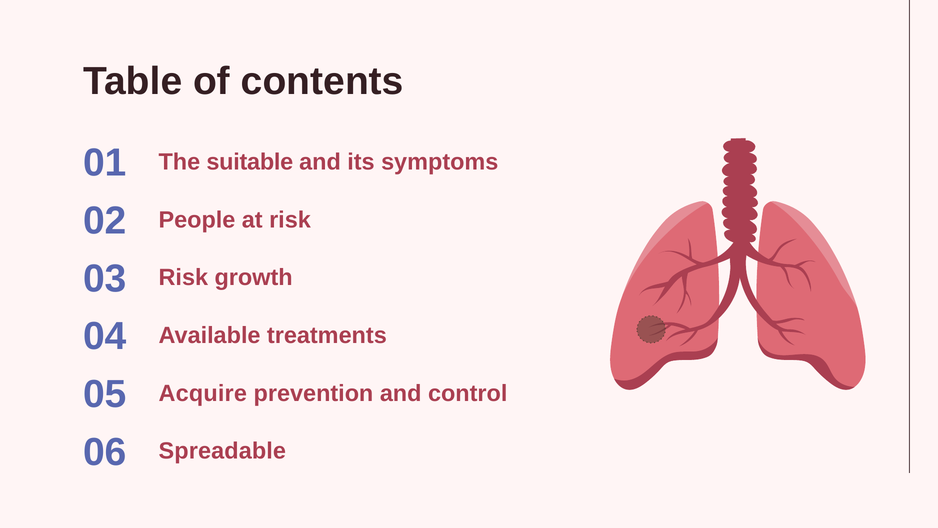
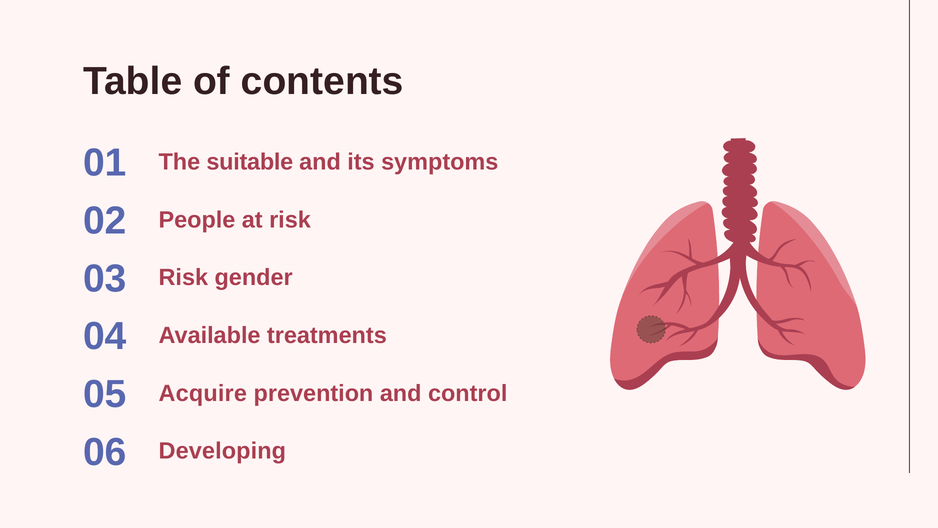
growth: growth -> gender
Spreadable: Spreadable -> Developing
